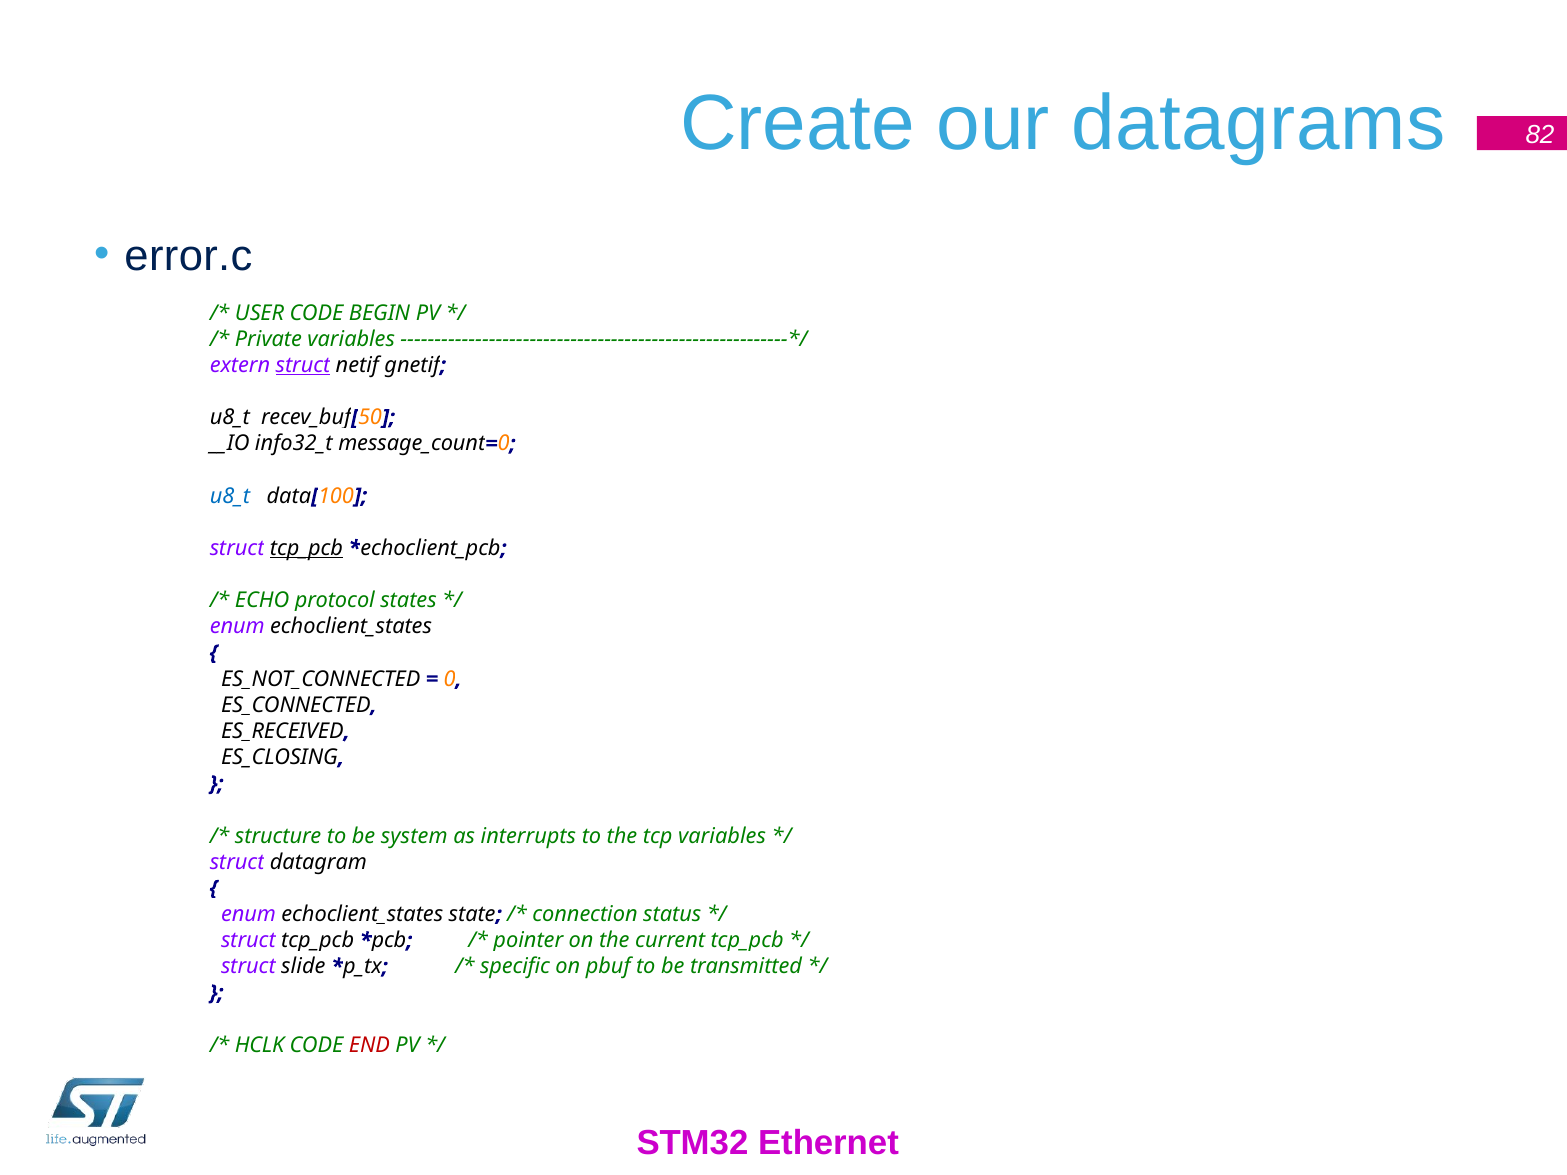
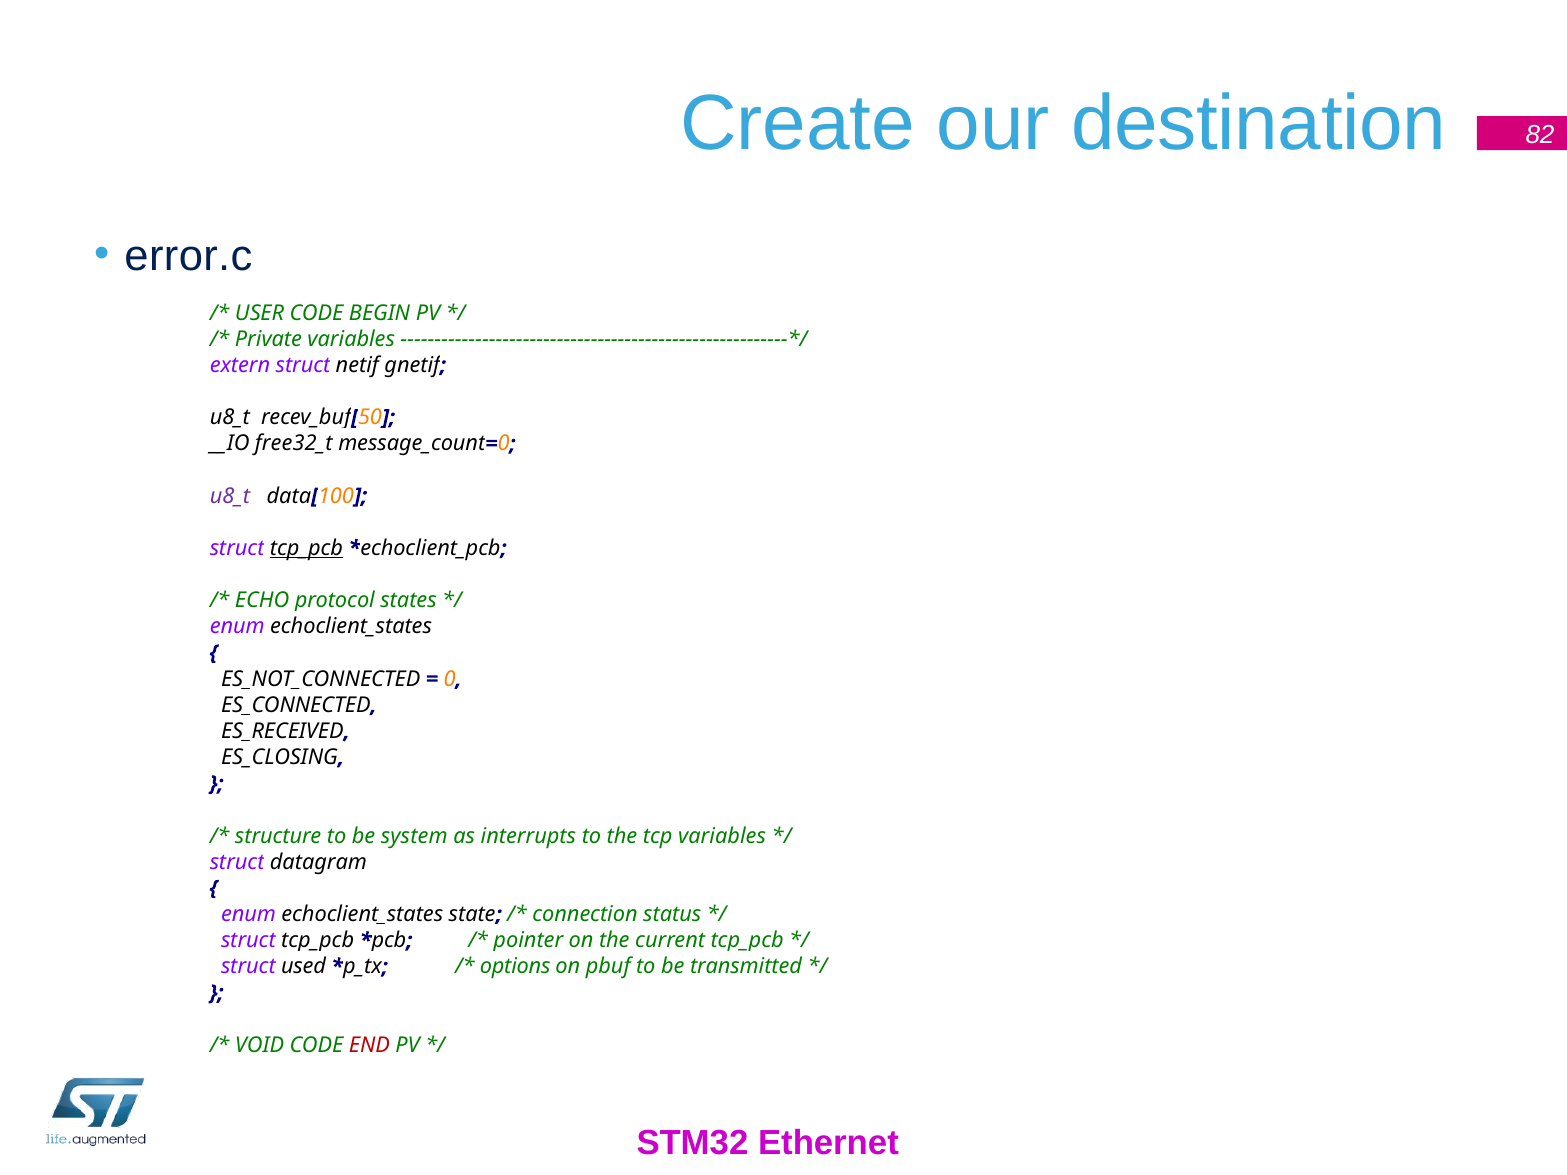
datagrams: datagrams -> destination
struct at (303, 365) underline: present -> none
info32_t: info32_t -> free32_t
u8_t at (230, 496) colour: blue -> purple
slide: slide -> used
specific: specific -> options
HCLK: HCLK -> VOID
